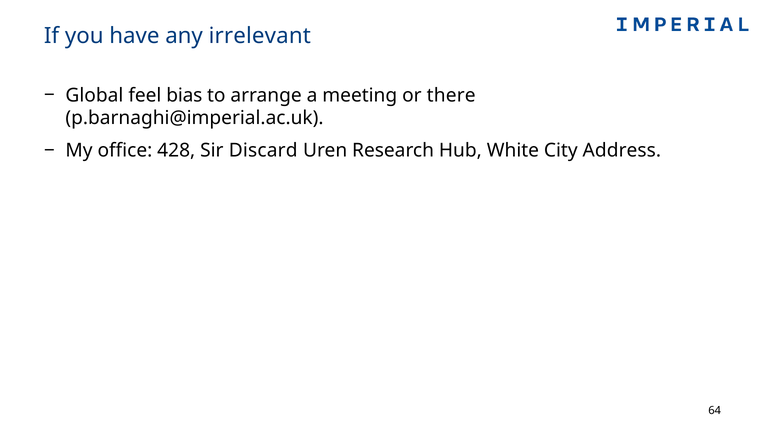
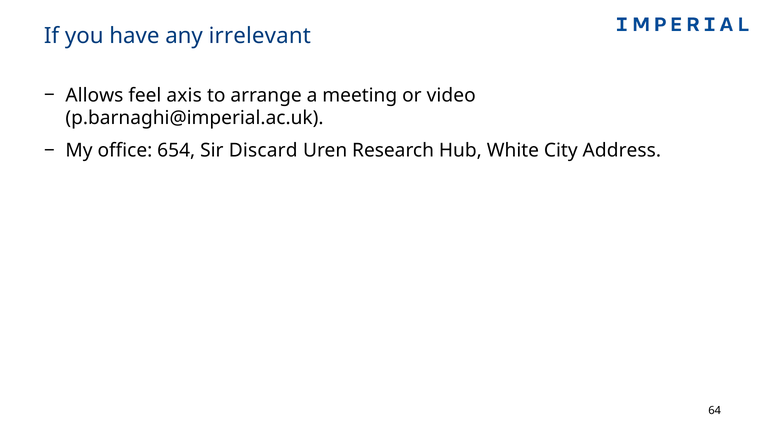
Global: Global -> Allows
bias: bias -> axis
there: there -> video
428: 428 -> 654
